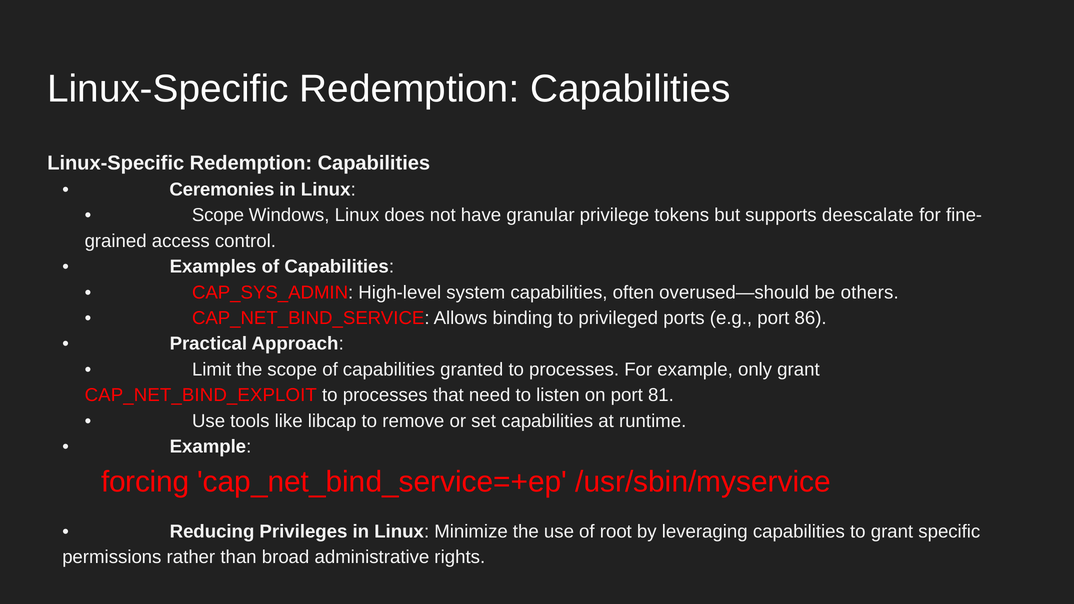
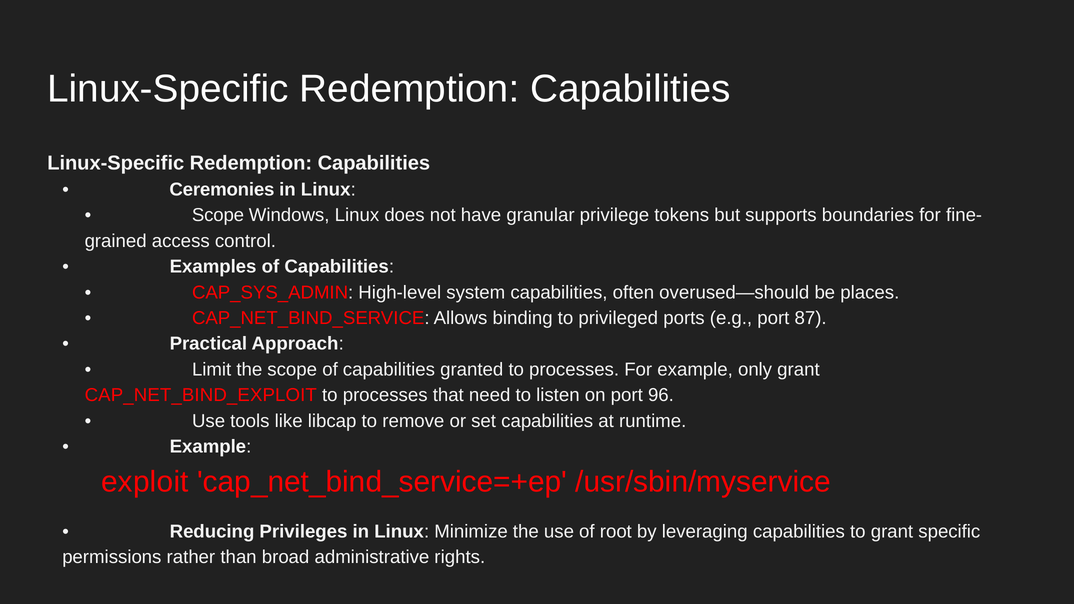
deescalate: deescalate -> boundaries
others: others -> places
86: 86 -> 87
81: 81 -> 96
forcing: forcing -> exploit
